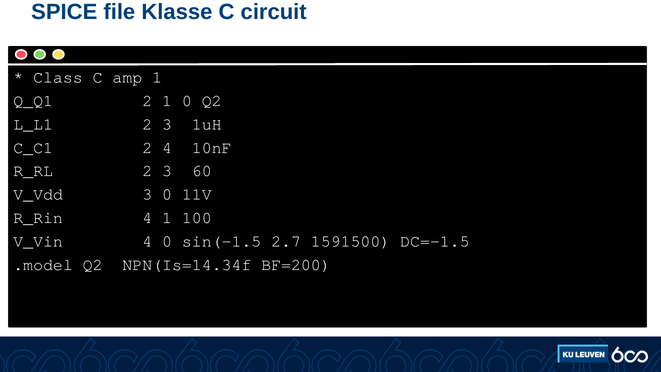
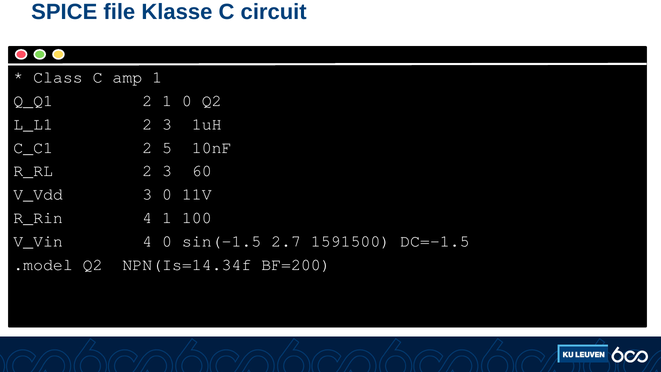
2 4: 4 -> 5
